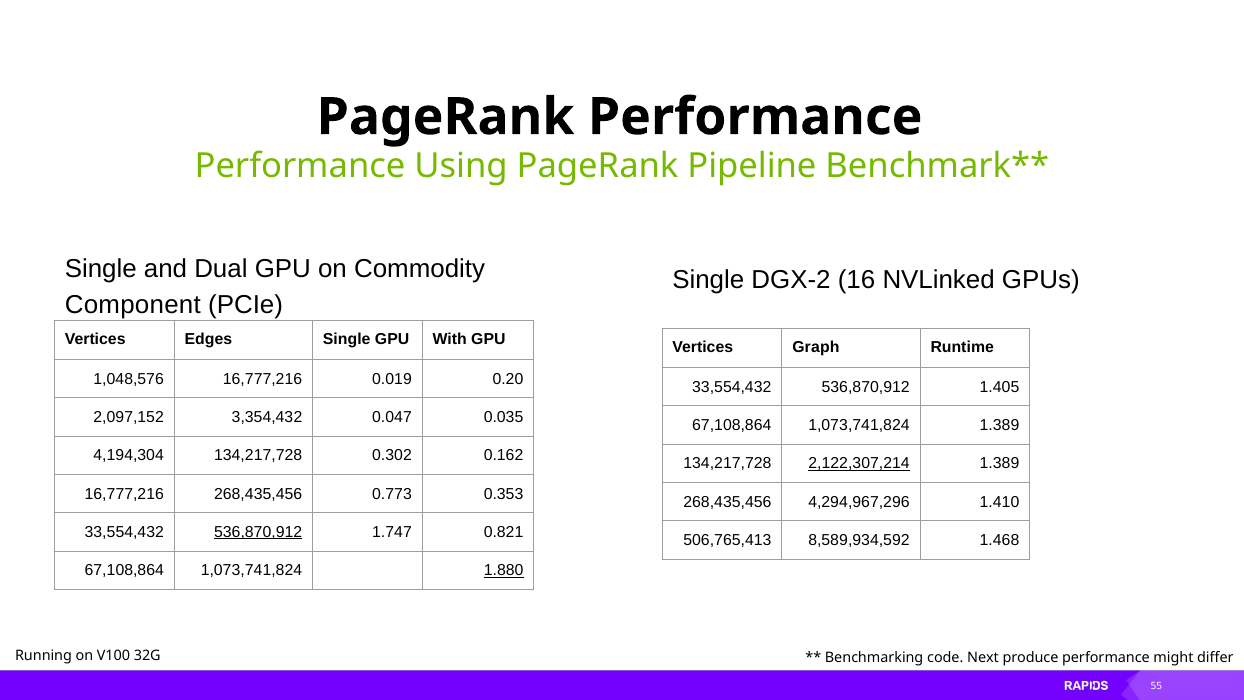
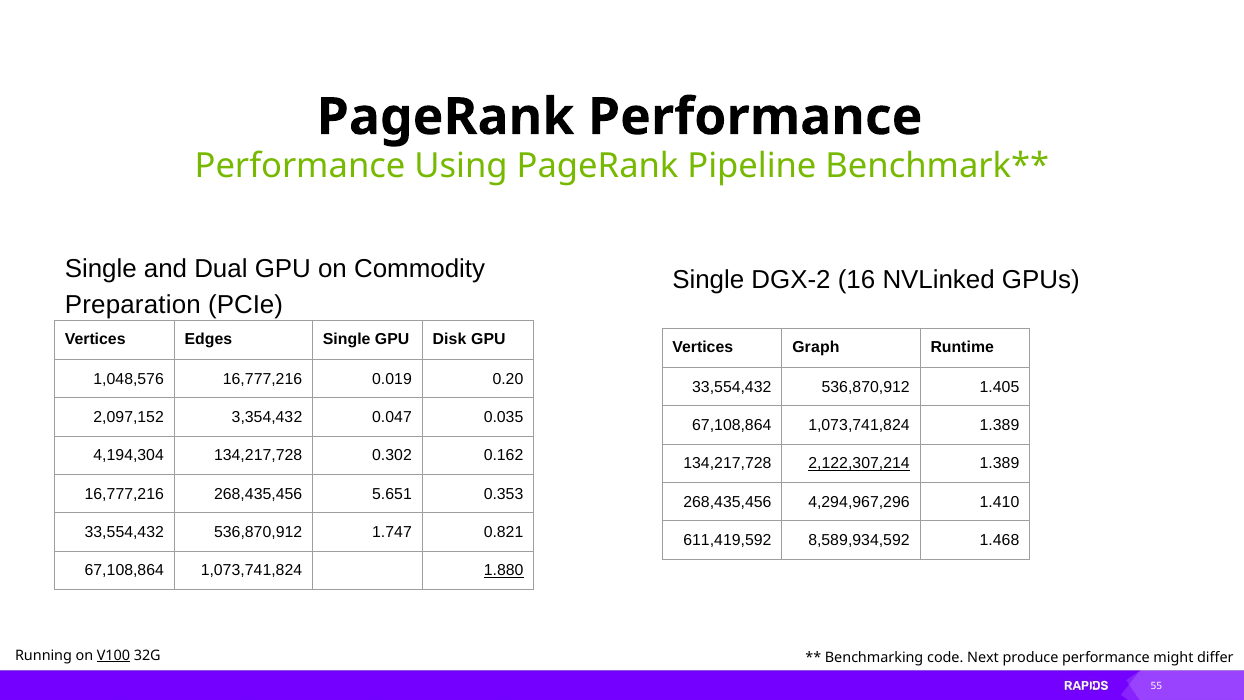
Component: Component -> Preparation
With: With -> Disk
0.773: 0.773 -> 5.651
536,870,912 at (258, 532) underline: present -> none
506,765,413: 506,765,413 -> 611,419,592
V100 underline: none -> present
